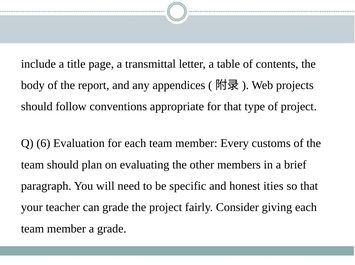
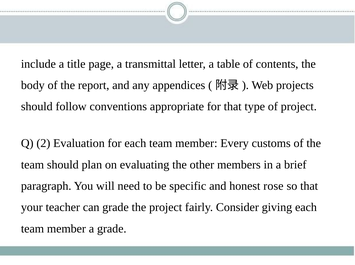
6: 6 -> 2
ities: ities -> rose
